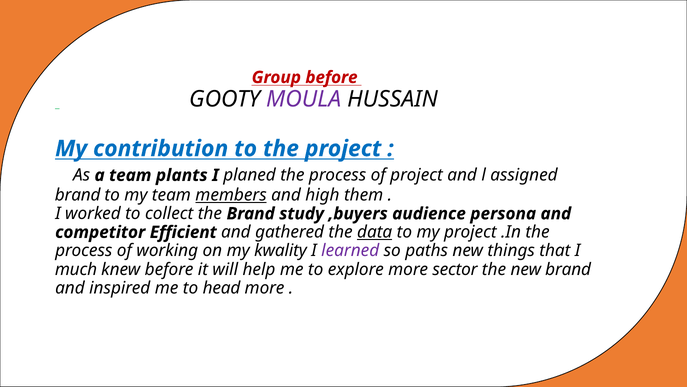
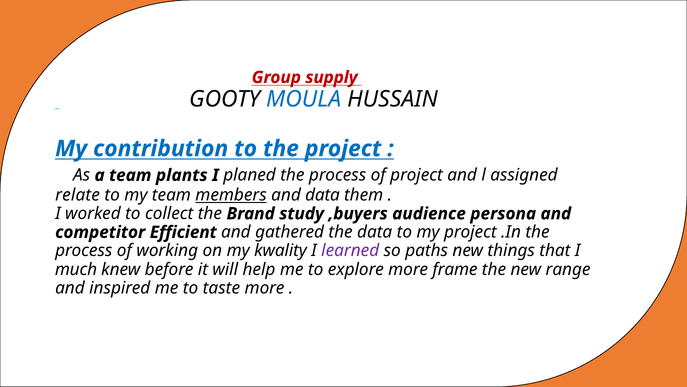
Group before: before -> supply
MOULA colour: purple -> blue
brand at (78, 195): brand -> relate
and high: high -> data
data at (375, 232) underline: present -> none
sector: sector -> frame
new brand: brand -> range
head: head -> taste
